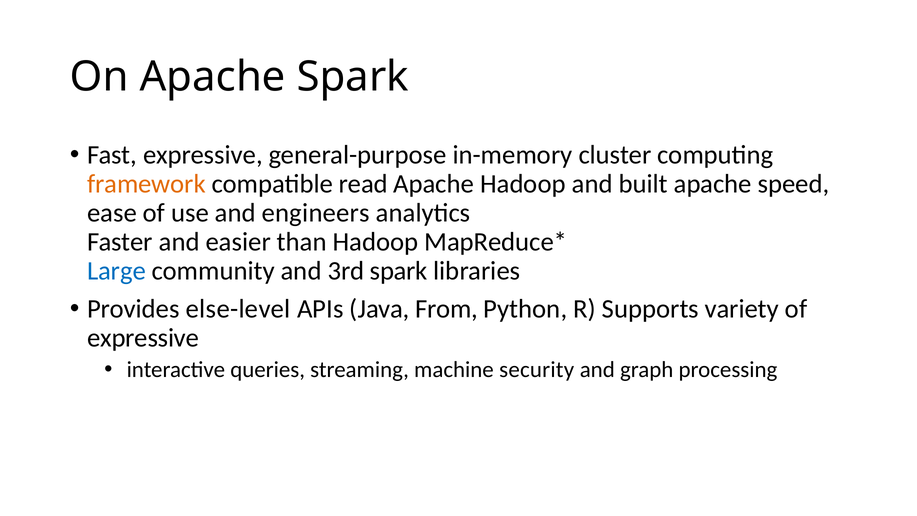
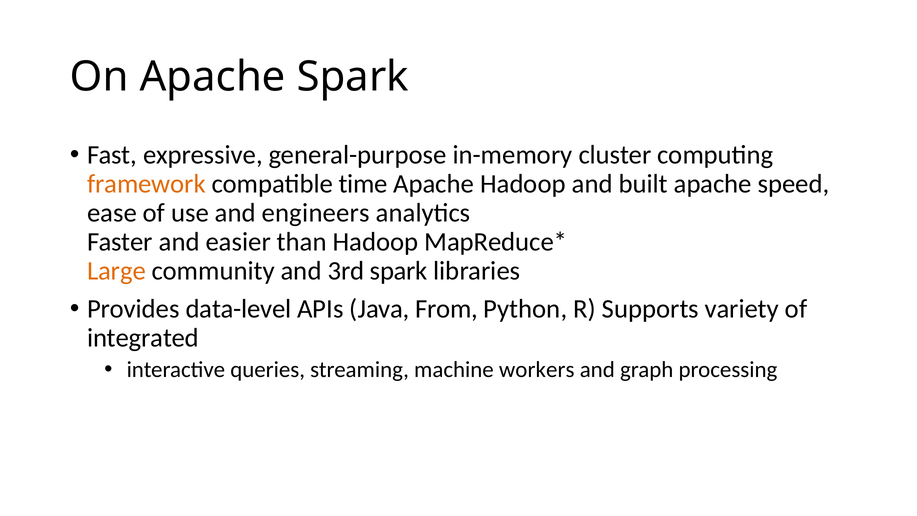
read: read -> time
Large colour: blue -> orange
else-level: else-level -> data-level
expressive at (143, 338): expressive -> integrated
security: security -> workers
